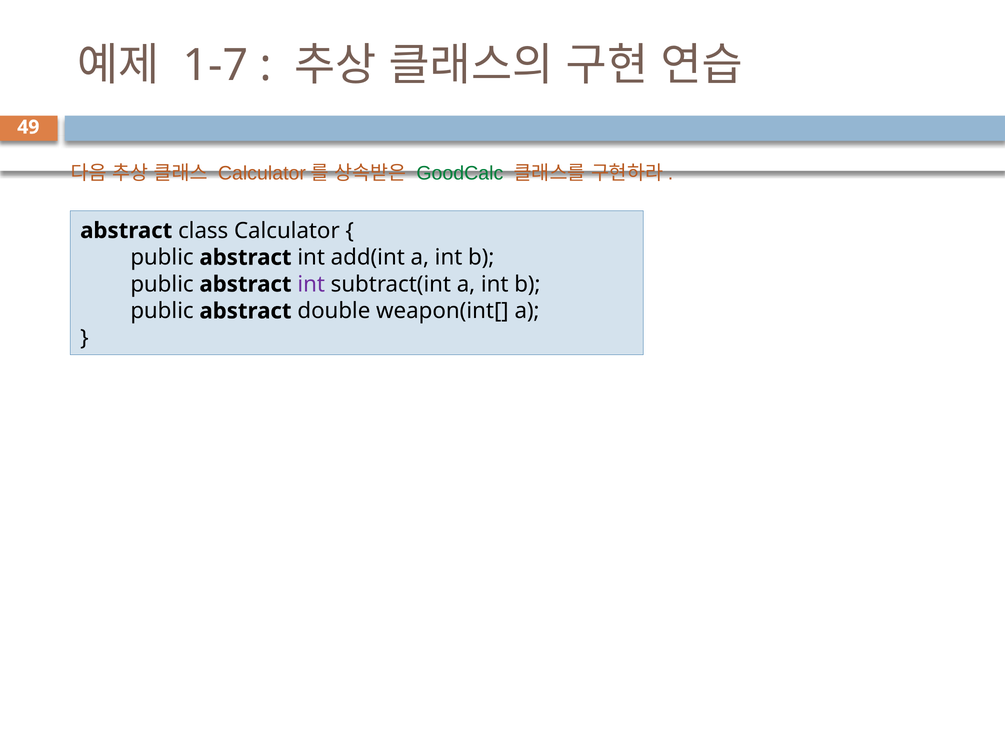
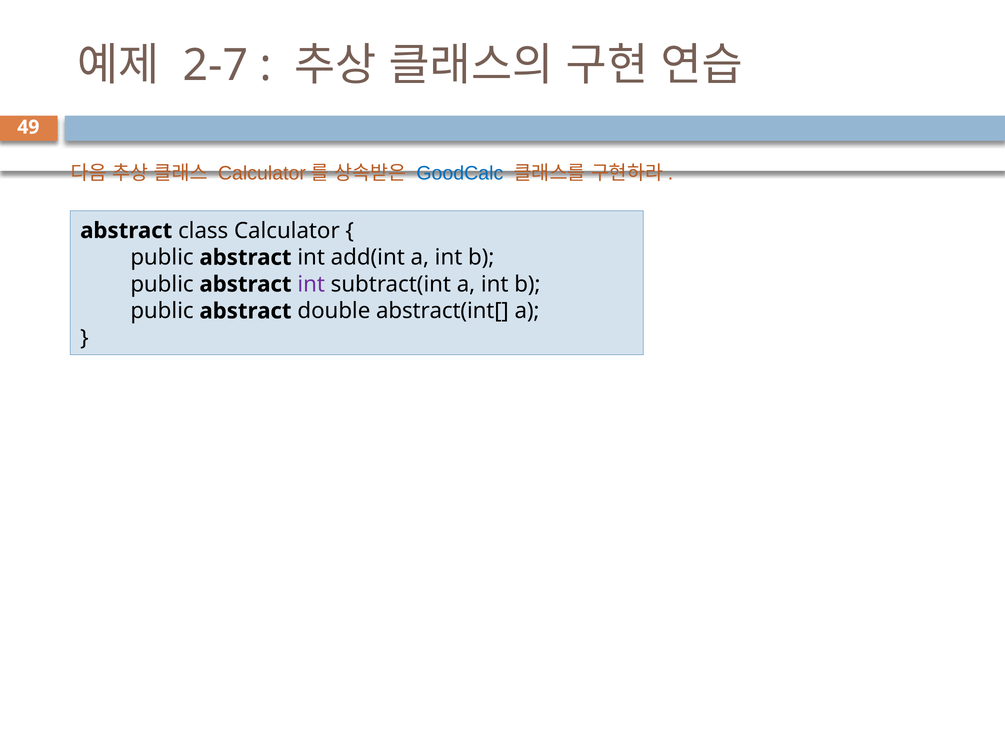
1-7: 1-7 -> 2-7
GoodCalc colour: green -> blue
weapon(int[: weapon(int[ -> abstract(int[
